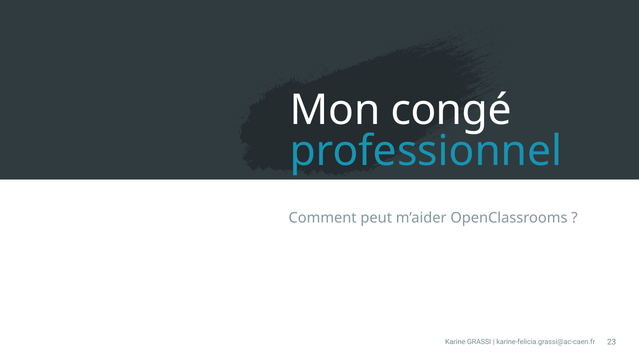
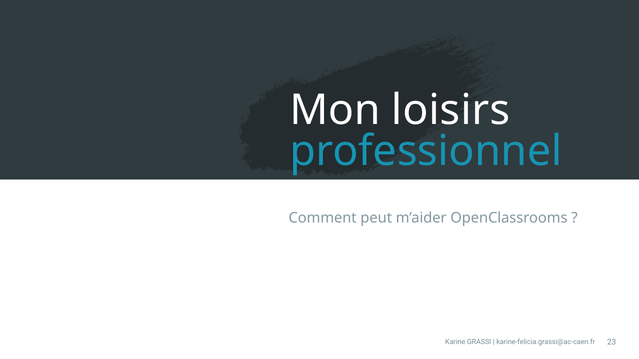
congé: congé -> loisirs
